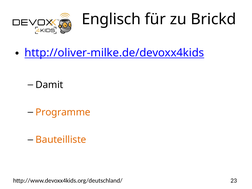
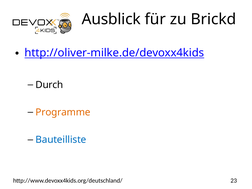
Englisch: Englisch -> Ausblick
Damit: Damit -> Durch
Bauteilliste colour: orange -> blue
